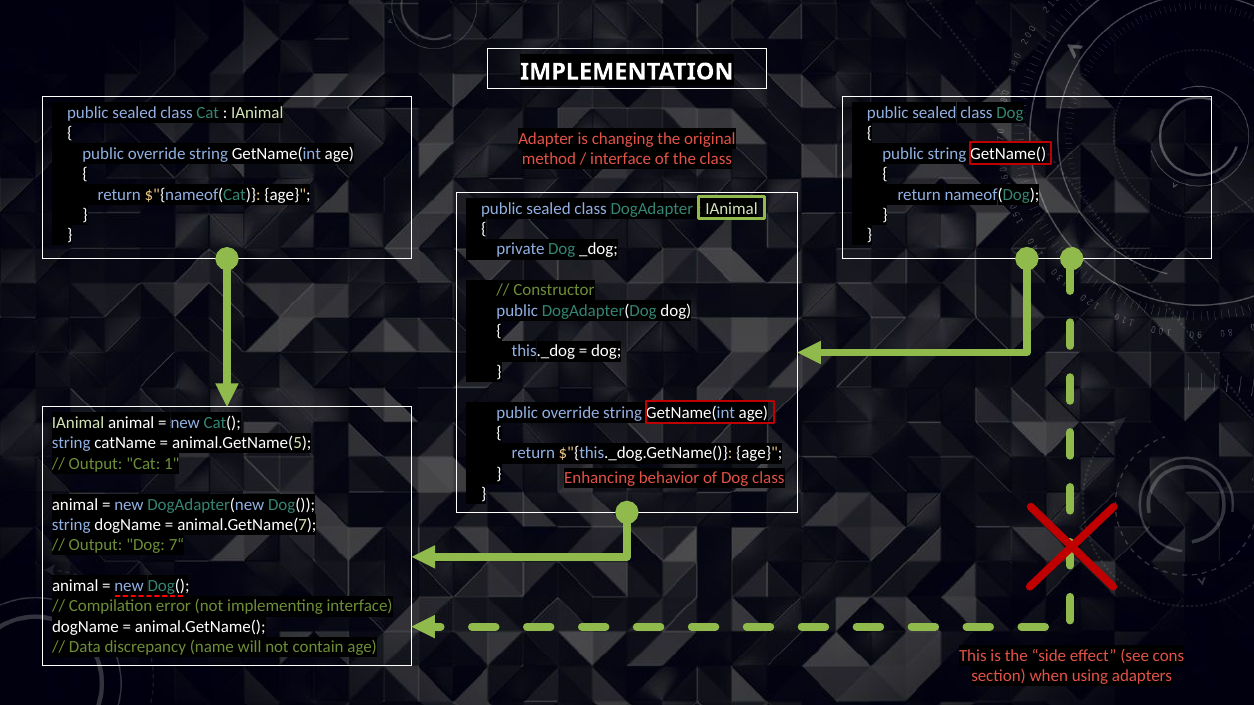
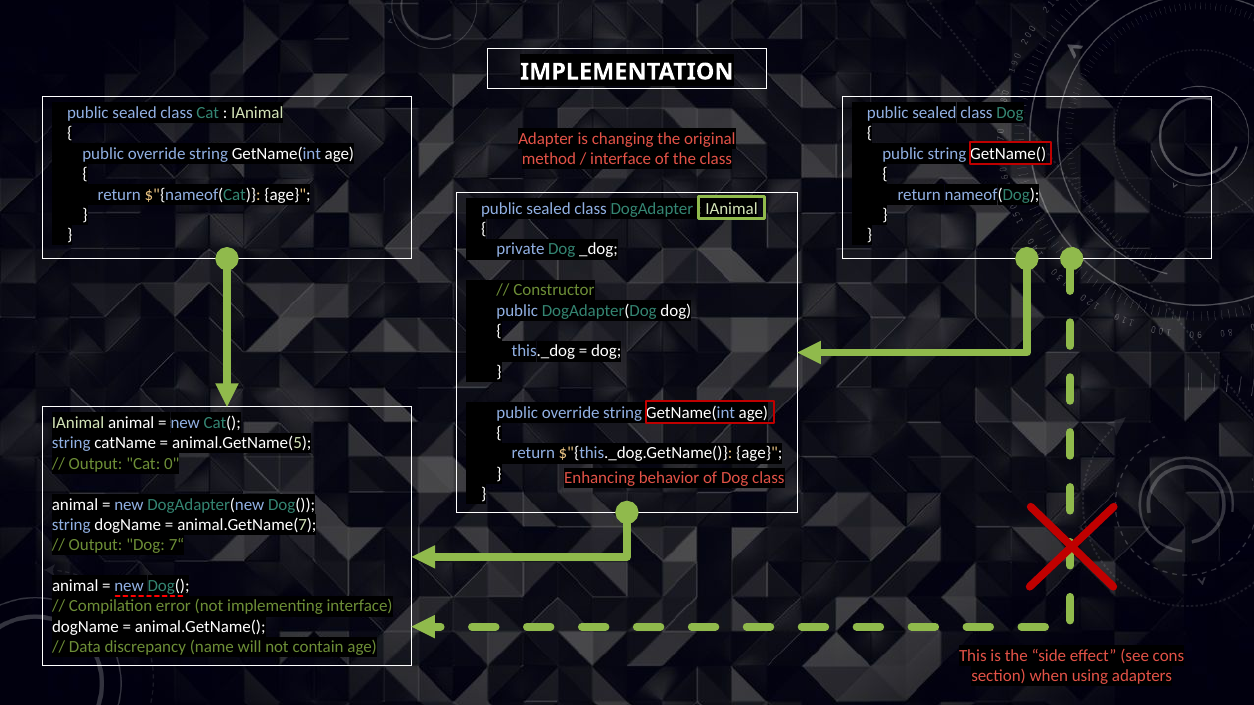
1: 1 -> 0
